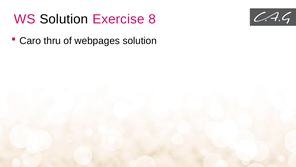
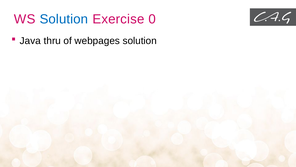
Solution at (64, 19) colour: black -> blue
8: 8 -> 0
Caro: Caro -> Java
